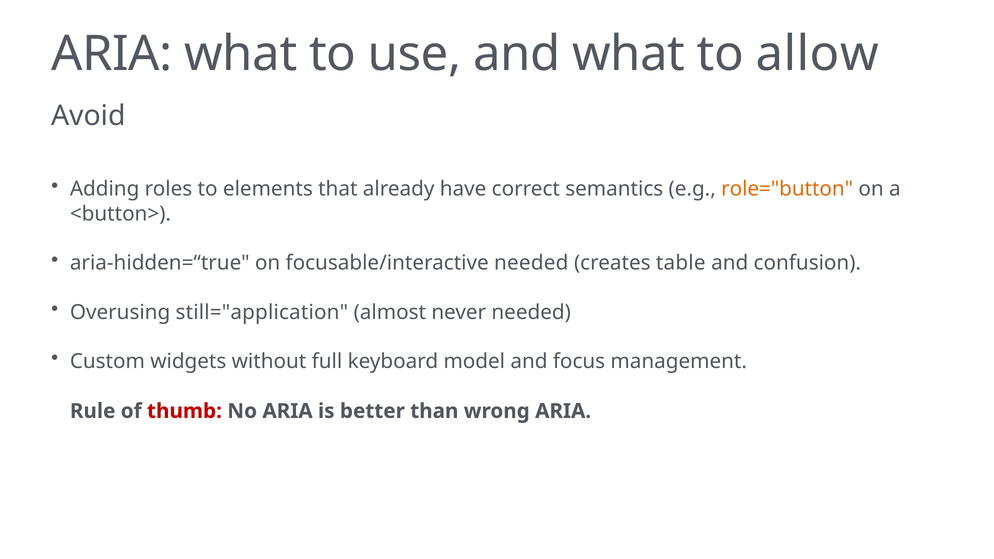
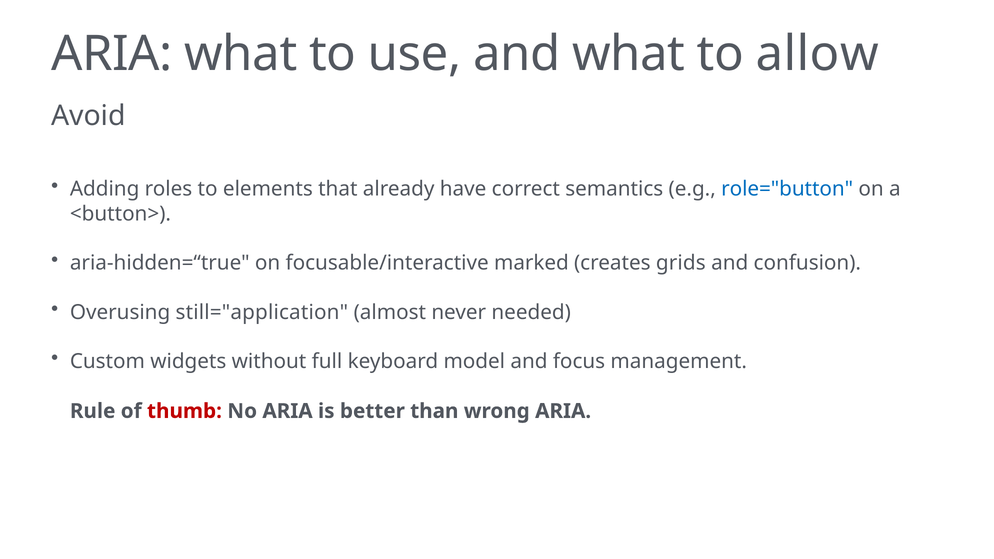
role="button colour: orange -> blue
focusable/interactive needed: needed -> marked
table: table -> grids
